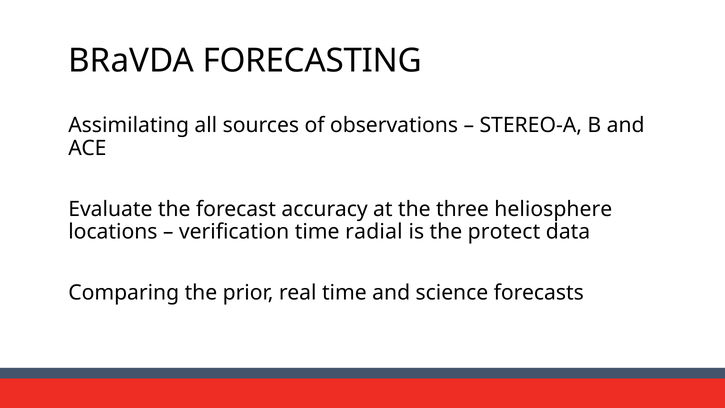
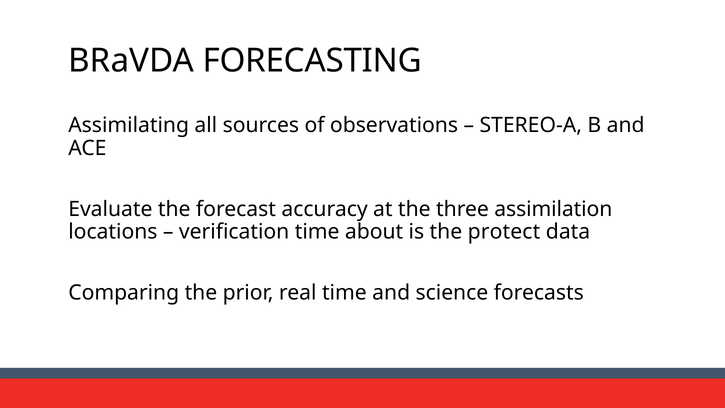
heliosphere: heliosphere -> assimilation
radial: radial -> about
